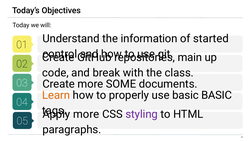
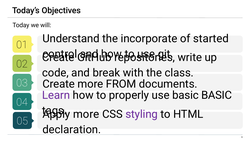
information: information -> incorporate
main: main -> write
SOME: SOME -> FROM
Learn colour: orange -> purple
paragraphs: paragraphs -> declaration
